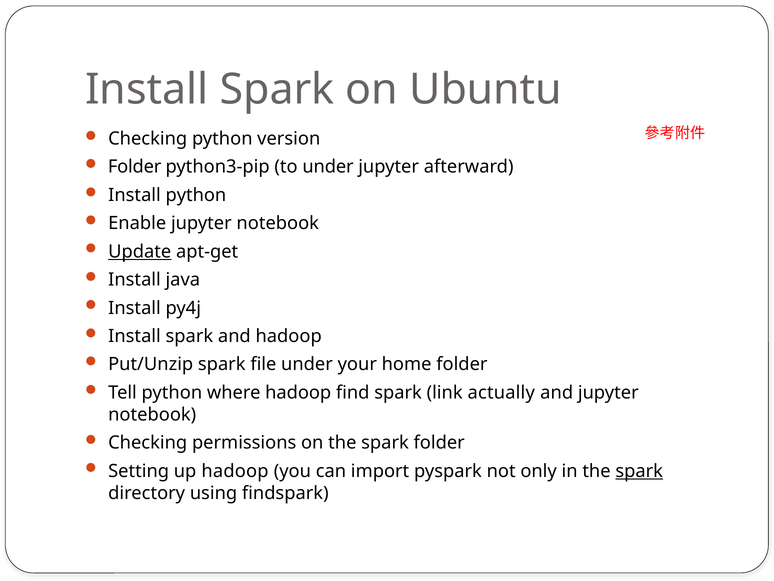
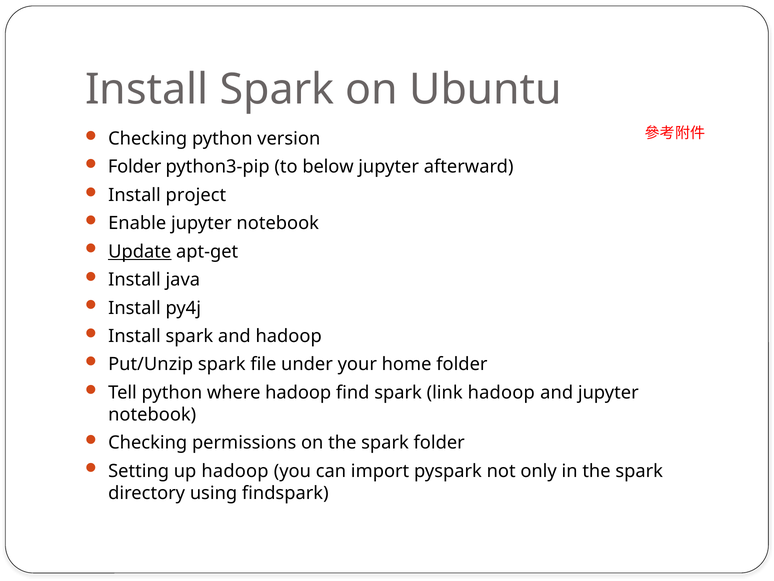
to under: under -> below
Install python: python -> project
link actually: actually -> hadoop
spark at (639, 471) underline: present -> none
